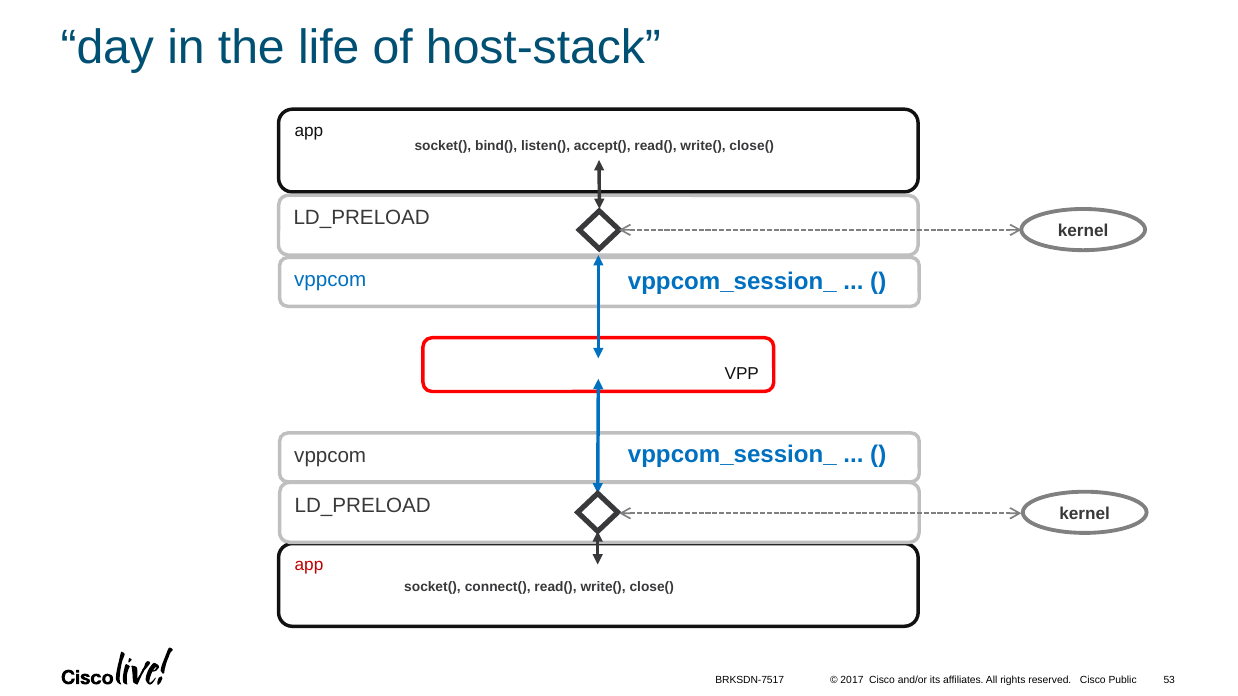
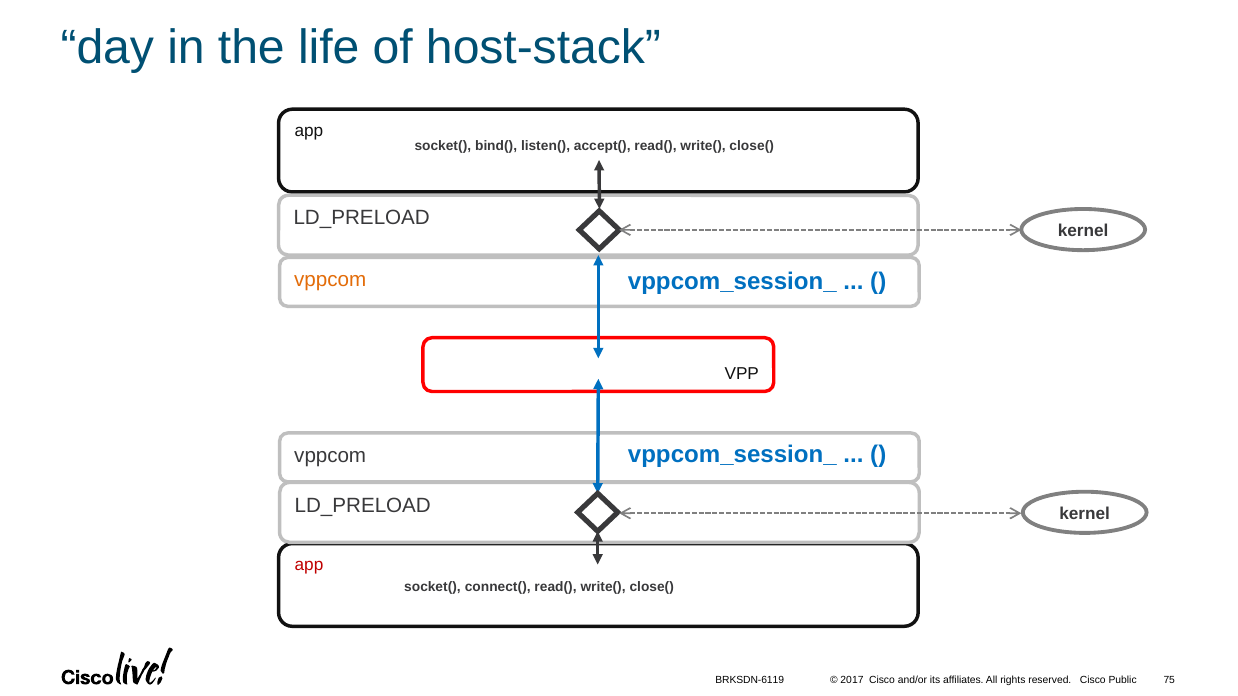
vppcom at (330, 280) colour: blue -> orange
BRKSDN-7517: BRKSDN-7517 -> BRKSDN-6119
53: 53 -> 75
